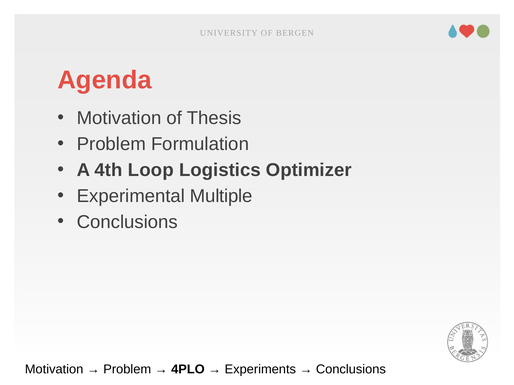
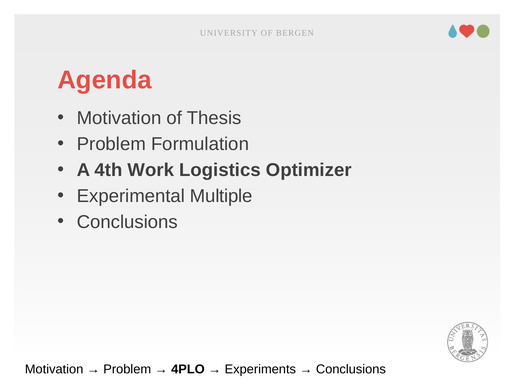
Loop: Loop -> Work
